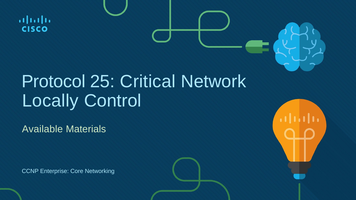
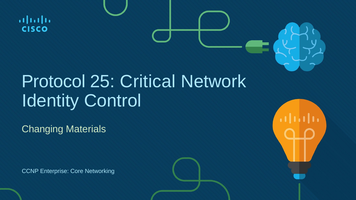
Locally: Locally -> Identity
Available: Available -> Changing
